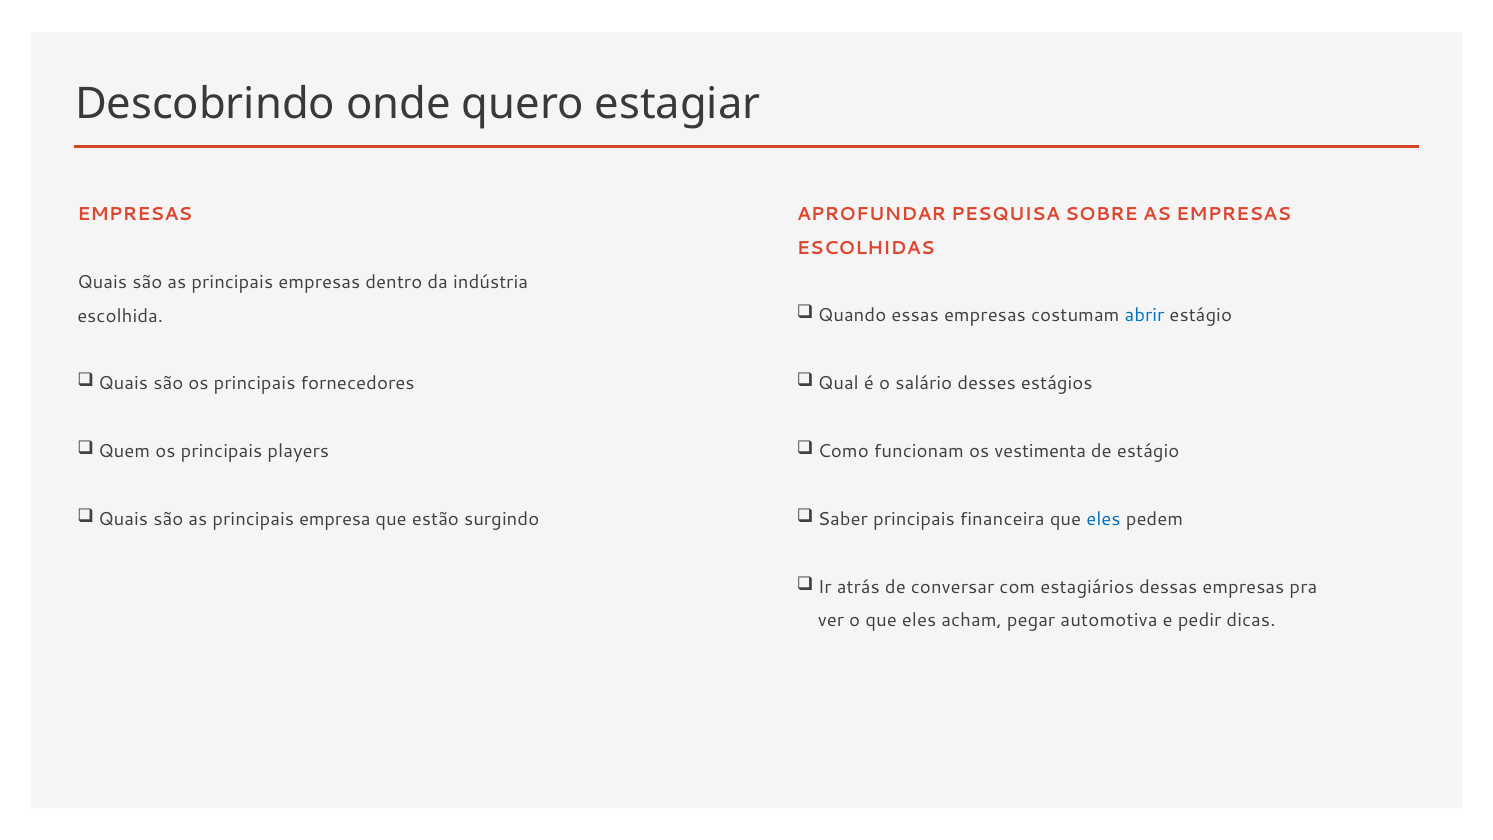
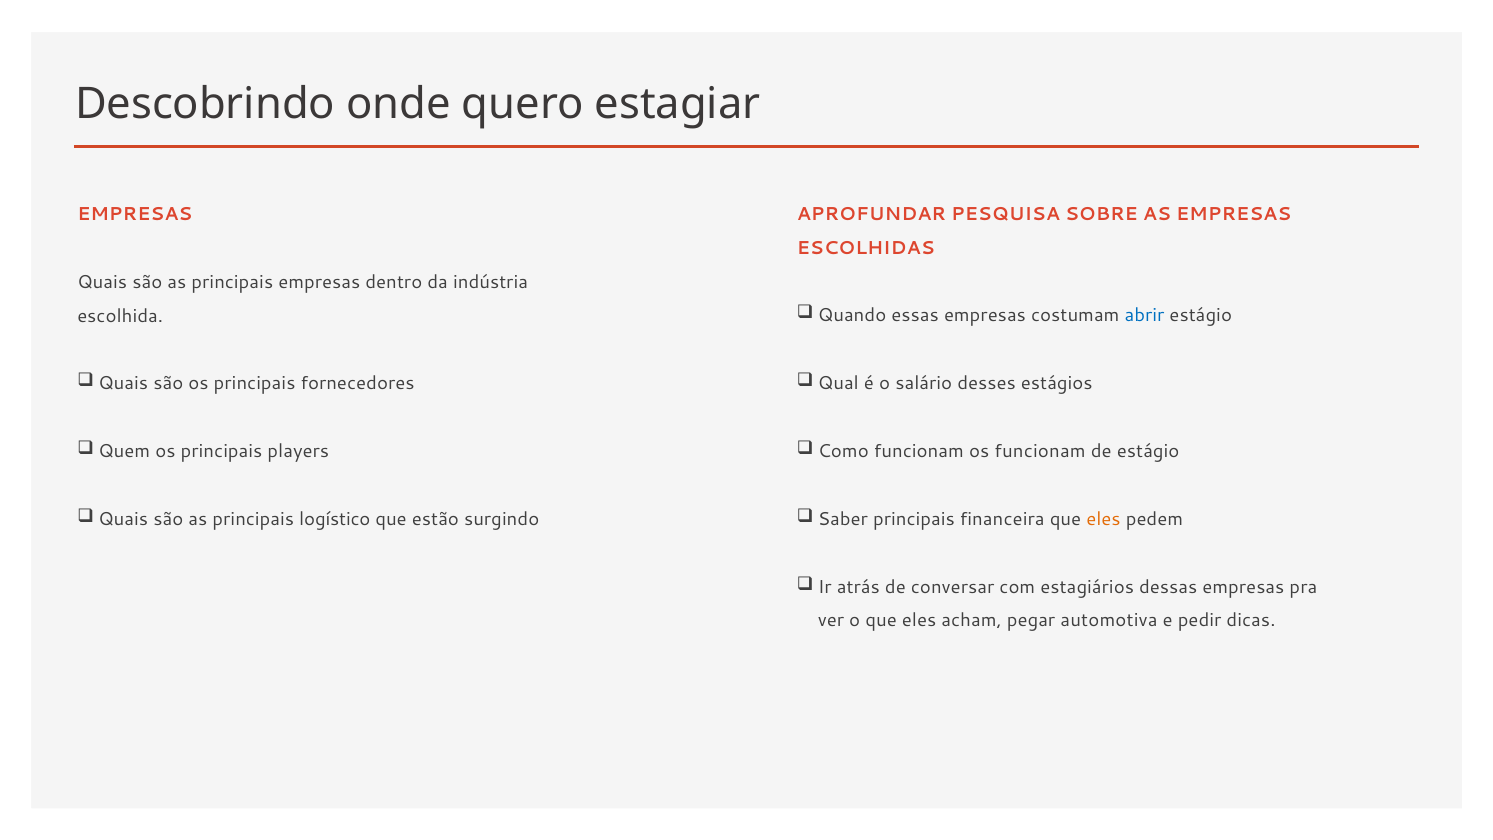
os vestimenta: vestimenta -> funcionam
empresa: empresa -> logístico
eles at (1103, 519) colour: blue -> orange
